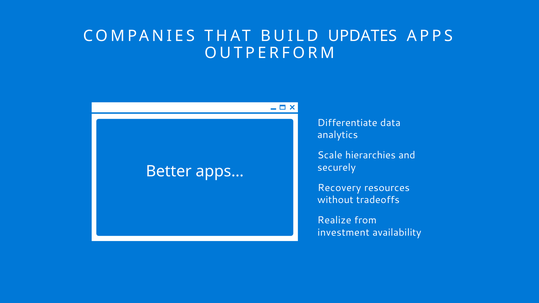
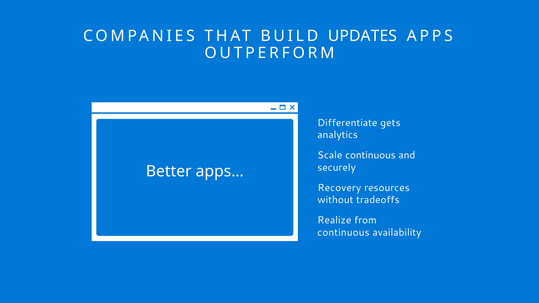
data: data -> gets
Scale hierarchies: hierarchies -> continuous
investment at (343, 232): investment -> continuous
